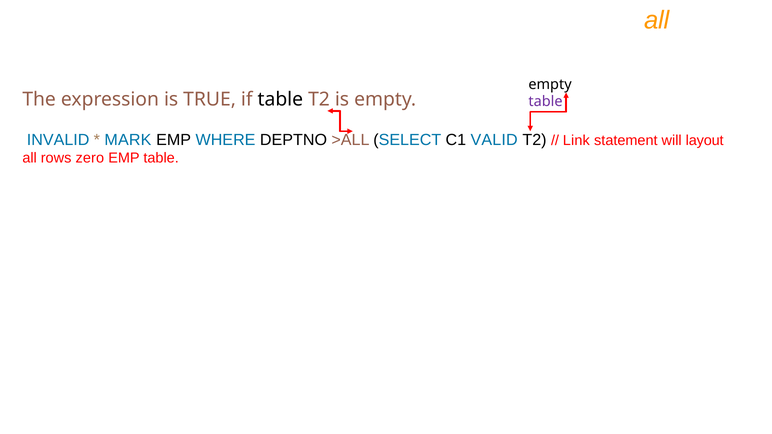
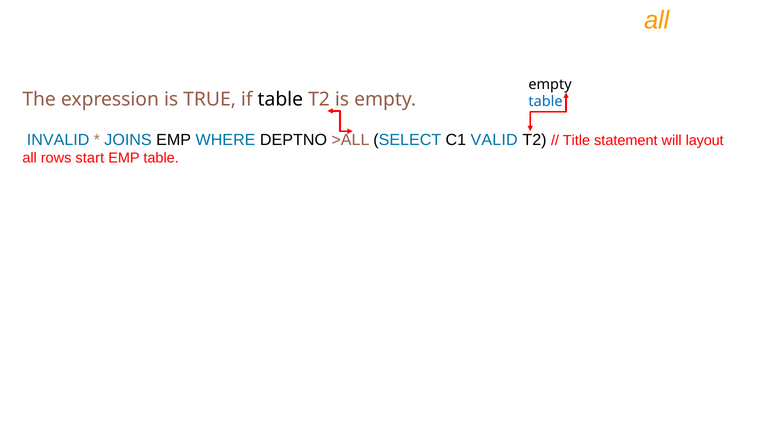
table at (546, 102) colour: purple -> blue
MARK: MARK -> JOINS
Link: Link -> Title
zero: zero -> start
